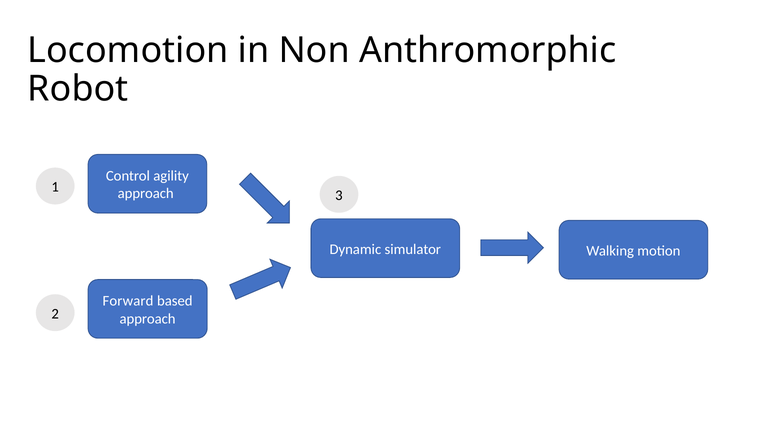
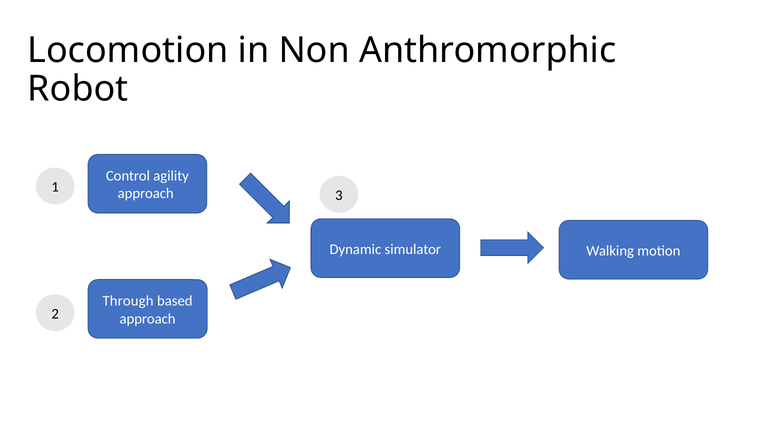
Forward: Forward -> Through
